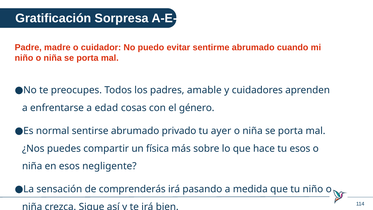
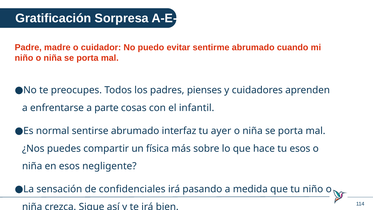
amable: amable -> pienses
edad: edad -> parte
género: género -> infantil
privado: privado -> interfaz
comprenderás: comprenderás -> confidenciales
